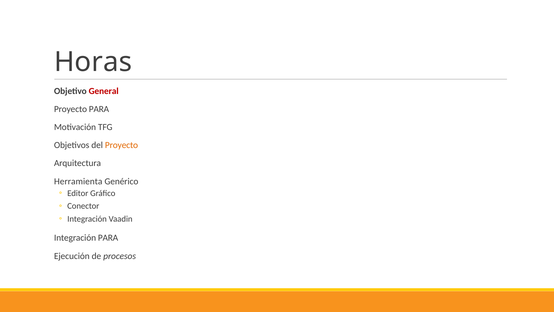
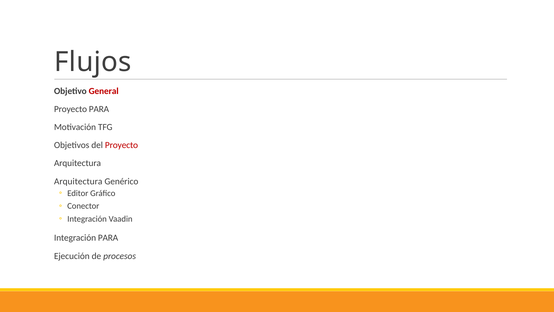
Horas: Horas -> Flujos
Proyecto at (121, 145) colour: orange -> red
Herramienta at (78, 181): Herramienta -> Arquitectura
